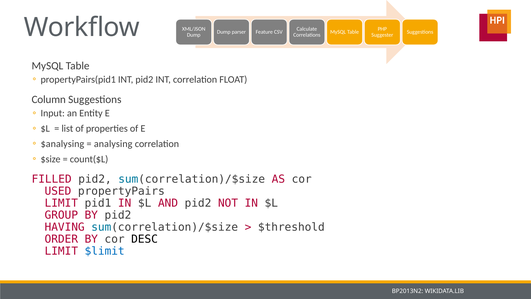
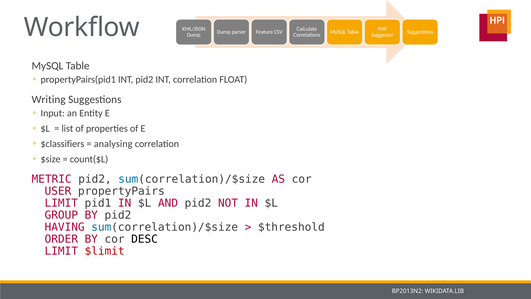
Column: Column -> Writing
$analysing: $analysing -> $classifiers
FILLED: FILLED -> METRIC
USED: USED -> USER
$limit colour: blue -> red
